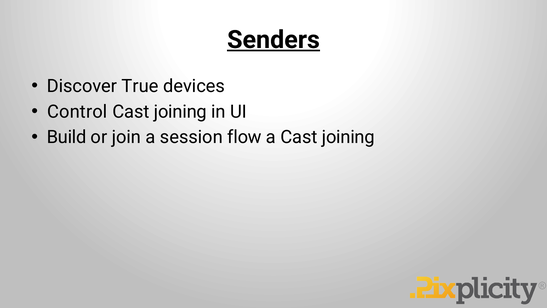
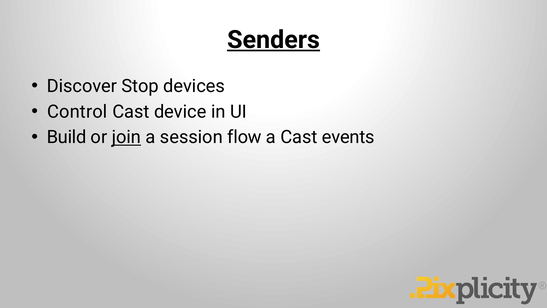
True: True -> Stop
joining at (180, 112): joining -> device
join underline: none -> present
a Cast joining: joining -> events
